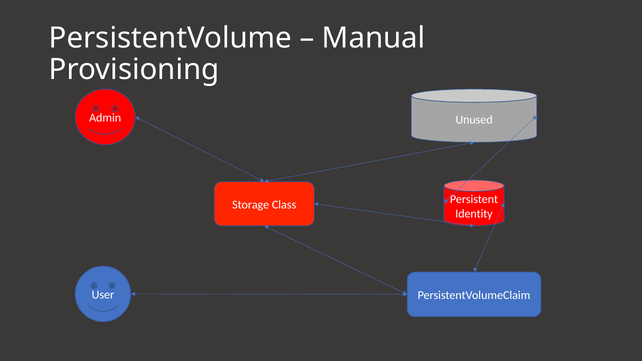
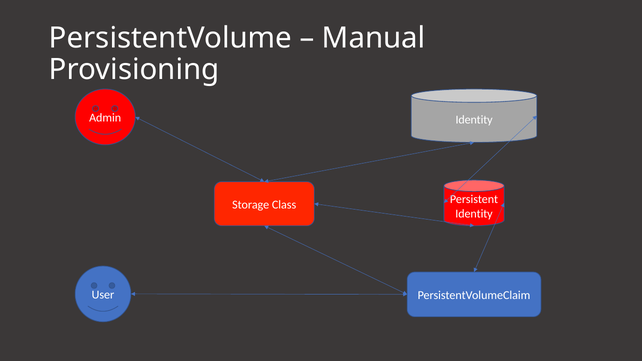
Unused at (474, 120): Unused -> Identity
